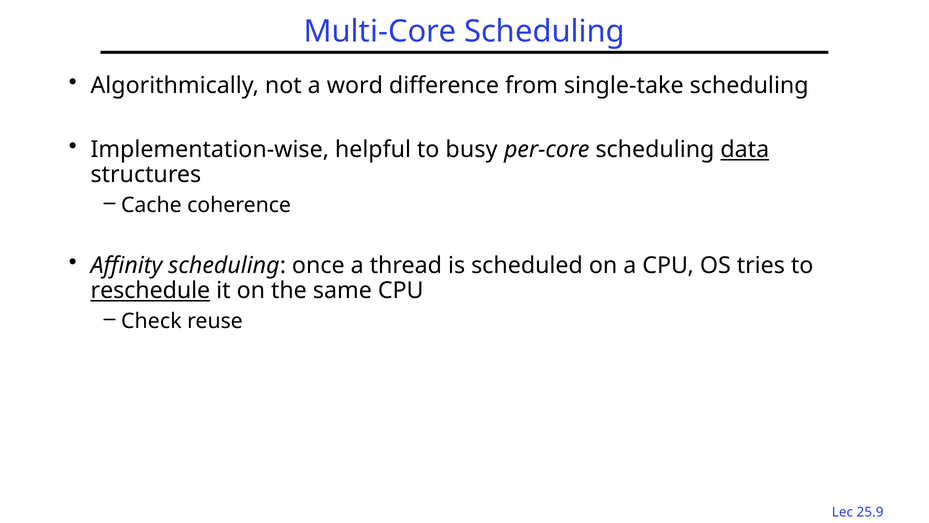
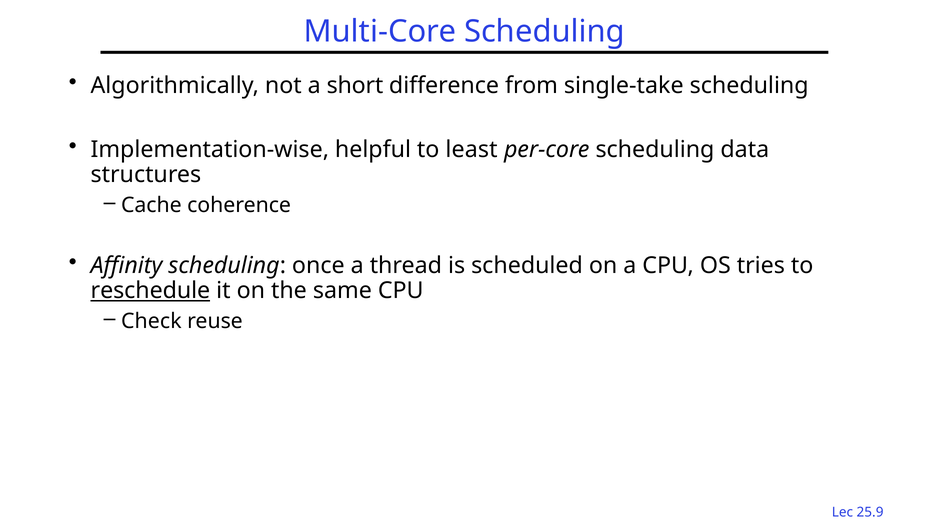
word: word -> short
busy: busy -> least
data underline: present -> none
